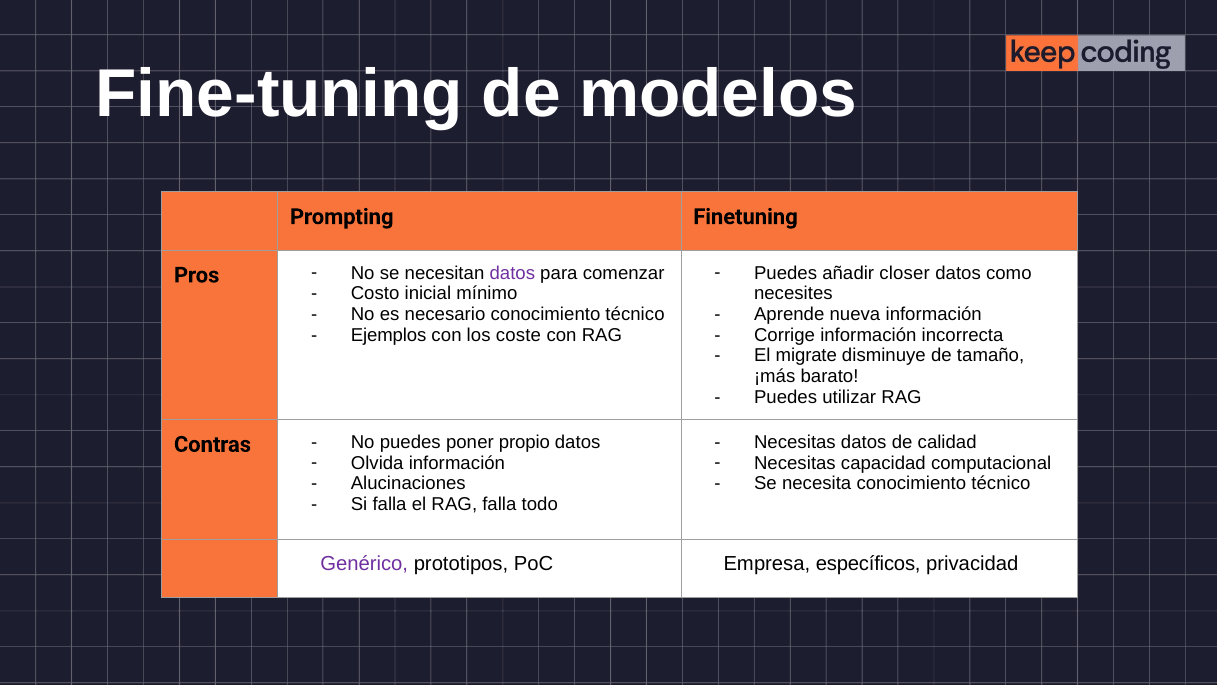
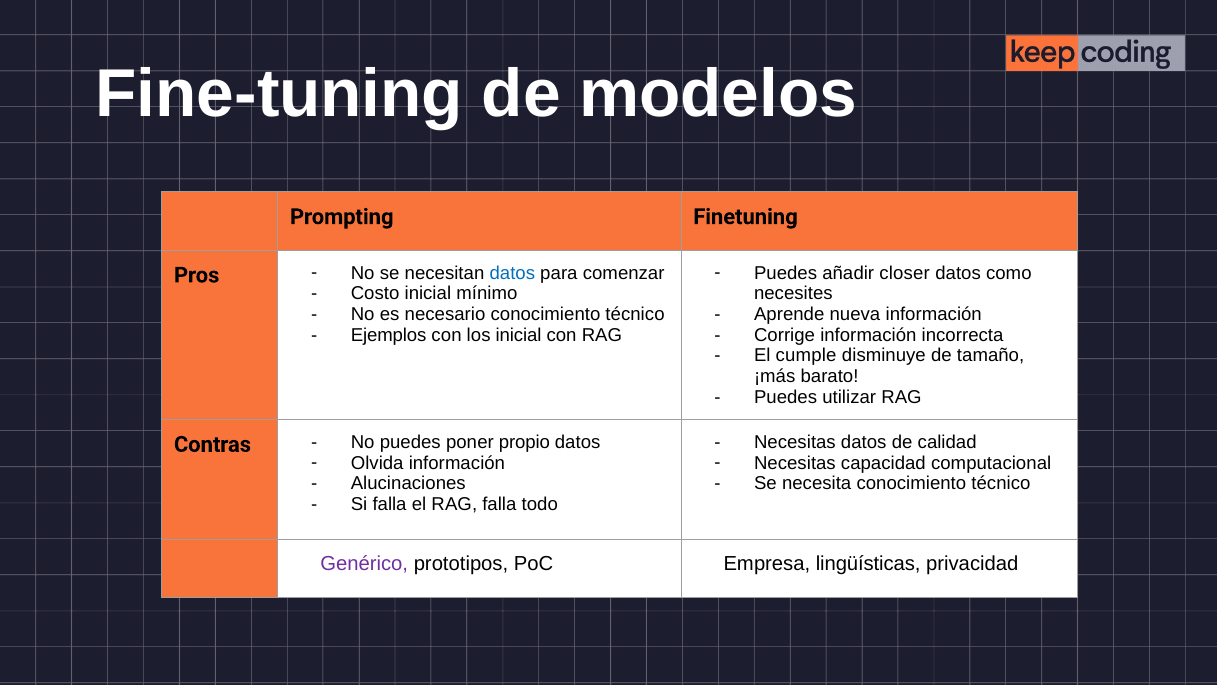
datos at (512, 273) colour: purple -> blue
los coste: coste -> inicial
migrate: migrate -> cumple
específicos: específicos -> lingüísticas
